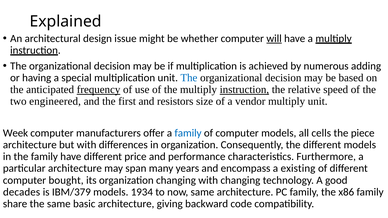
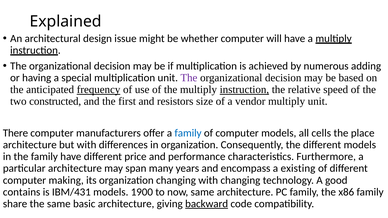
will underline: present -> none
The at (189, 78) colour: blue -> purple
engineered: engineered -> constructed
Week: Week -> There
piece: piece -> place
bought: bought -> making
decades: decades -> contains
IBM/379: IBM/379 -> IBM/431
1934: 1934 -> 1900
backward underline: none -> present
